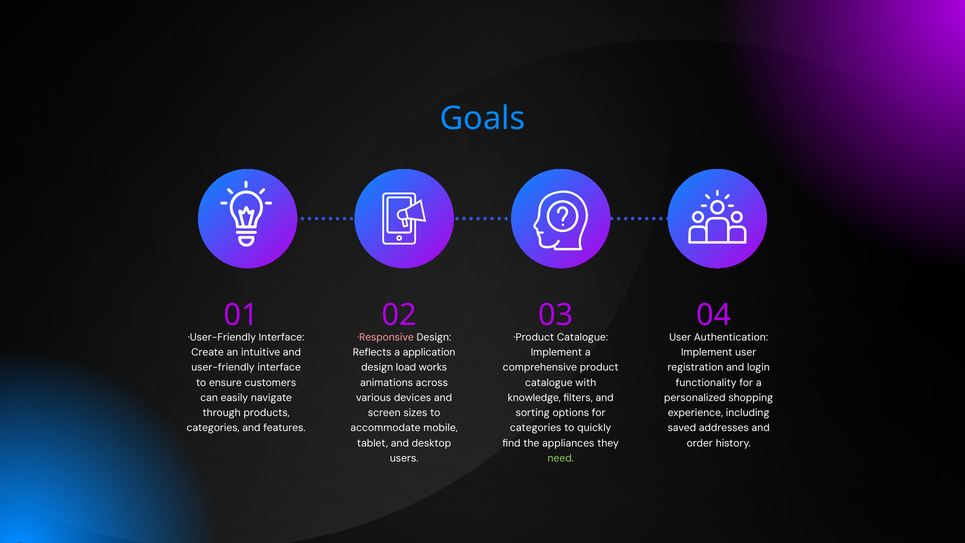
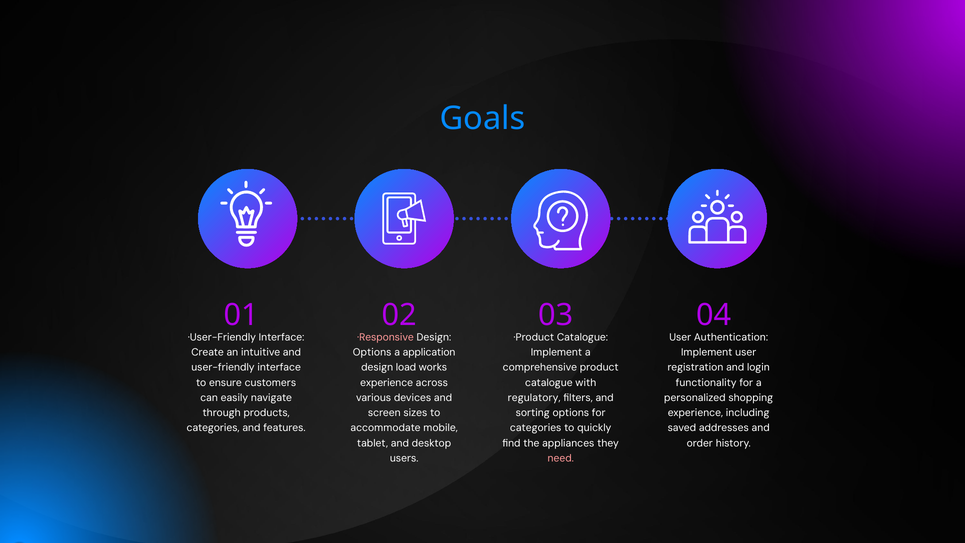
Reflects at (372, 352): Reflects -> Options
animations at (387, 382): animations -> experience
knowledge: knowledge -> regulatory
need colour: light green -> pink
